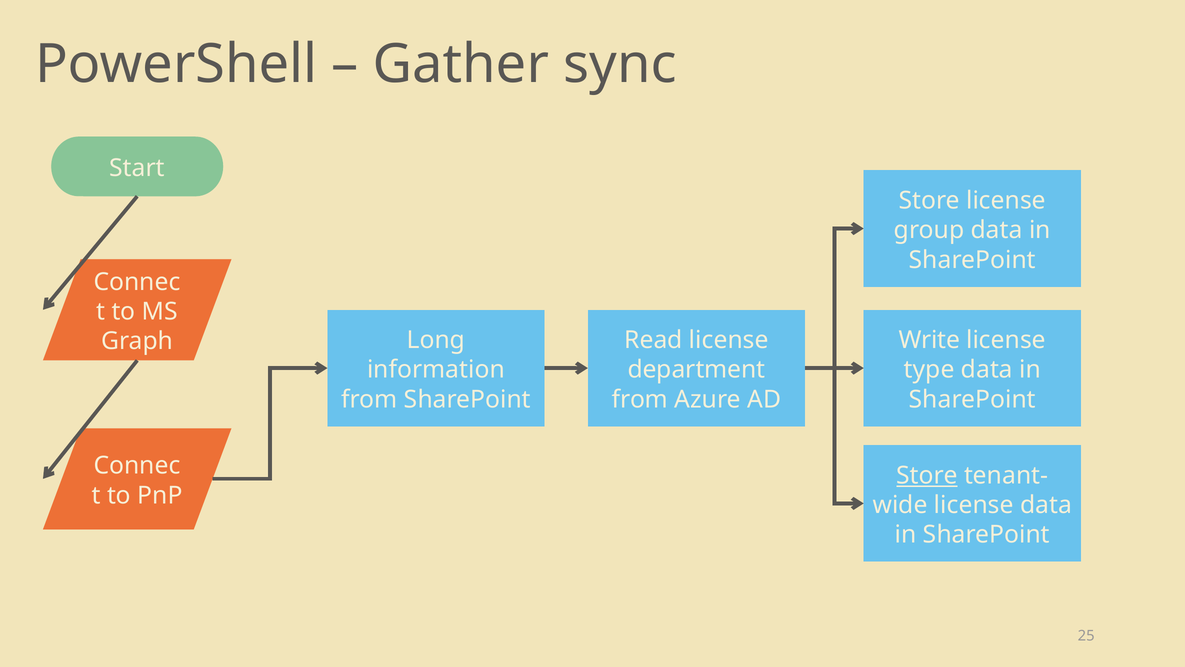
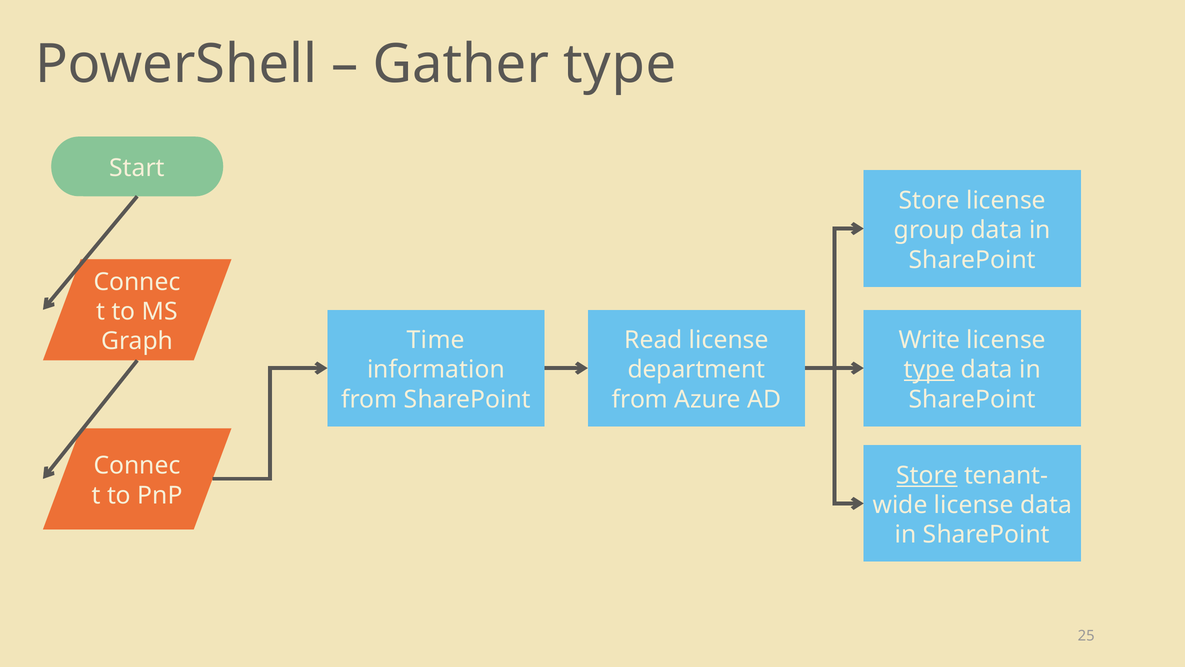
Gather sync: sync -> type
Long: Long -> Time
type at (929, 370) underline: none -> present
